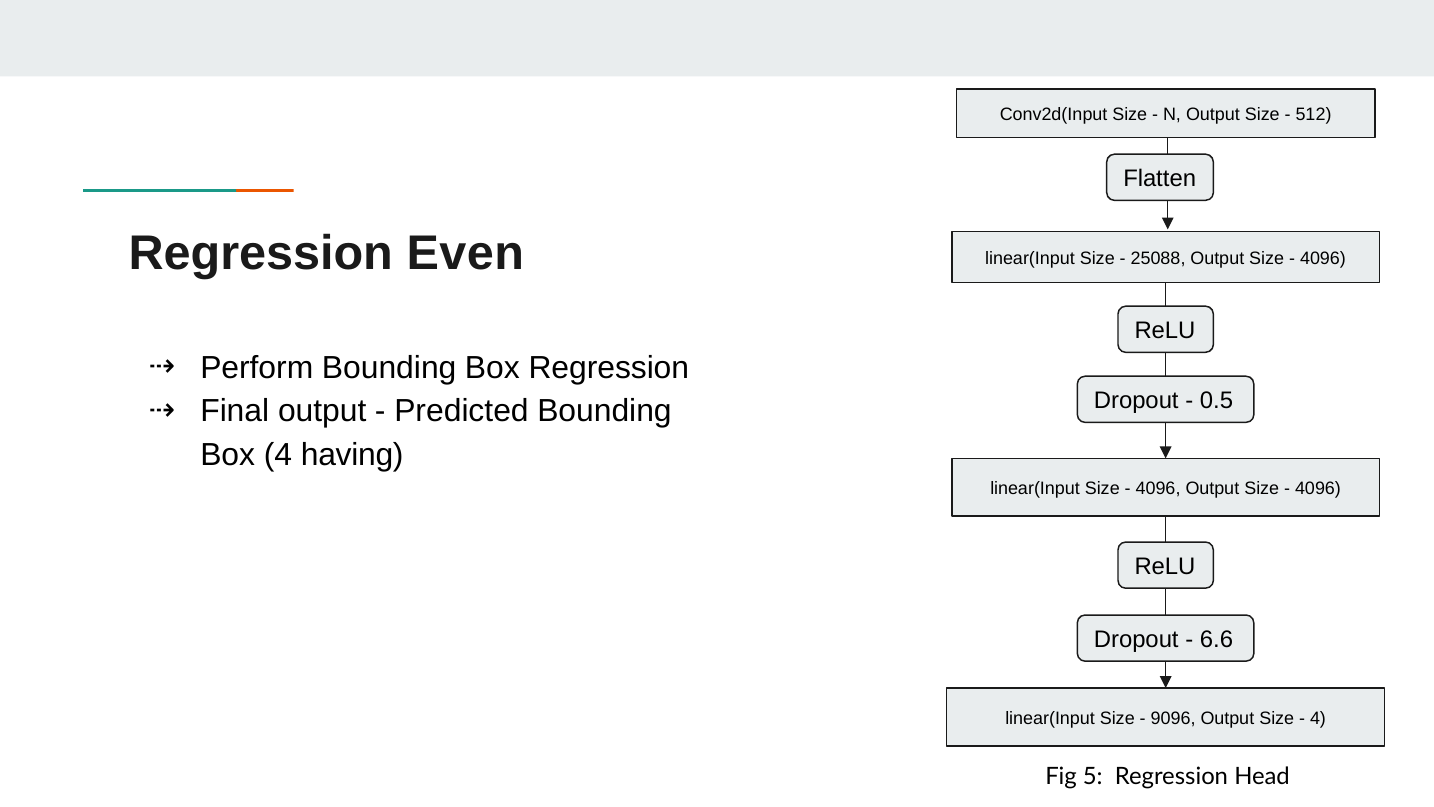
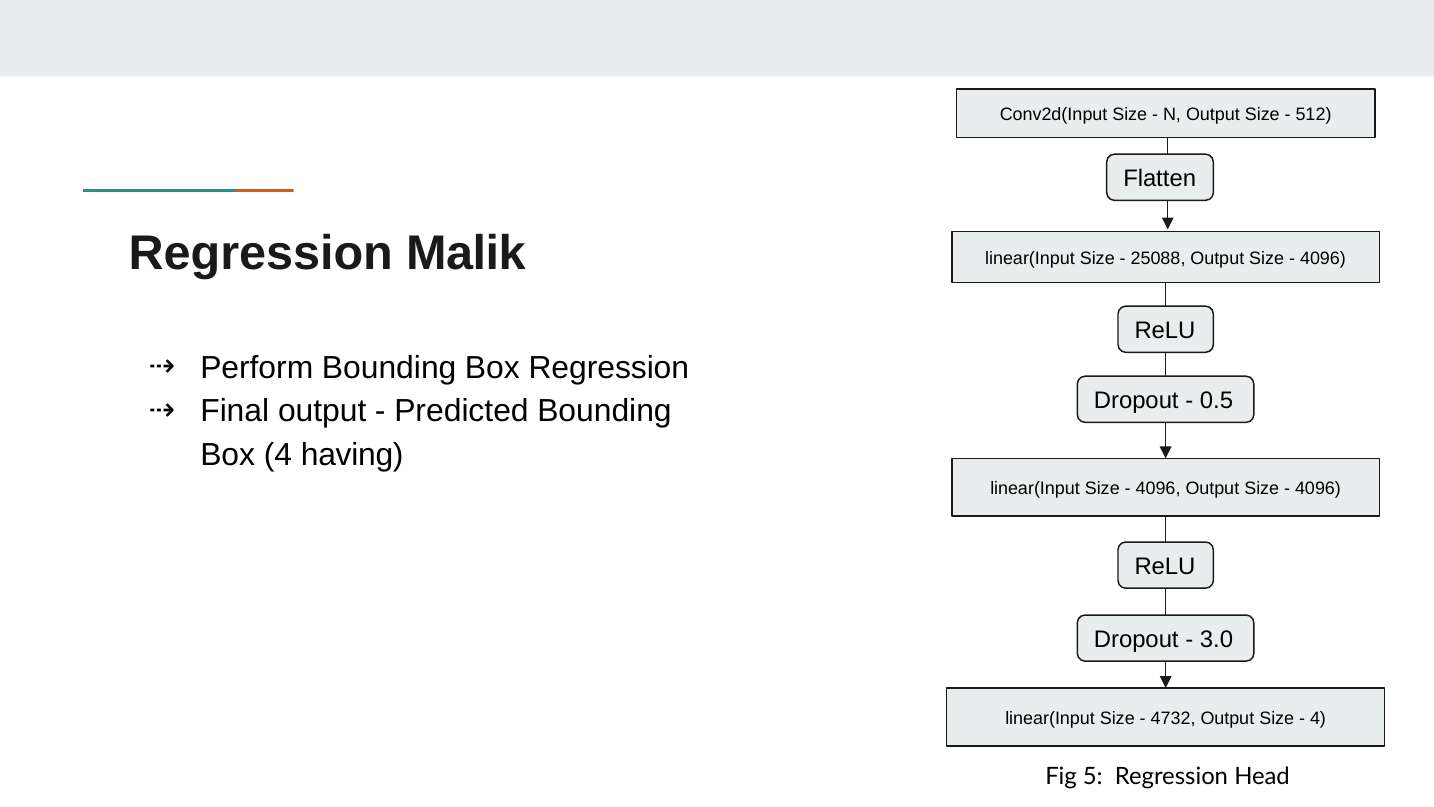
Even: Even -> Malik
6.6: 6.6 -> 3.0
9096: 9096 -> 4732
